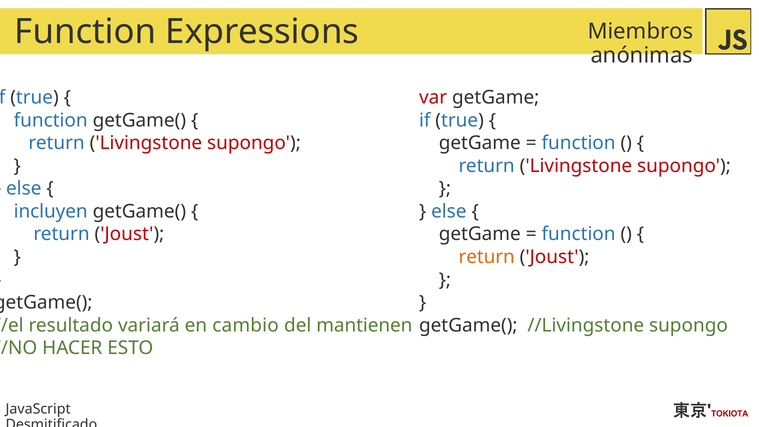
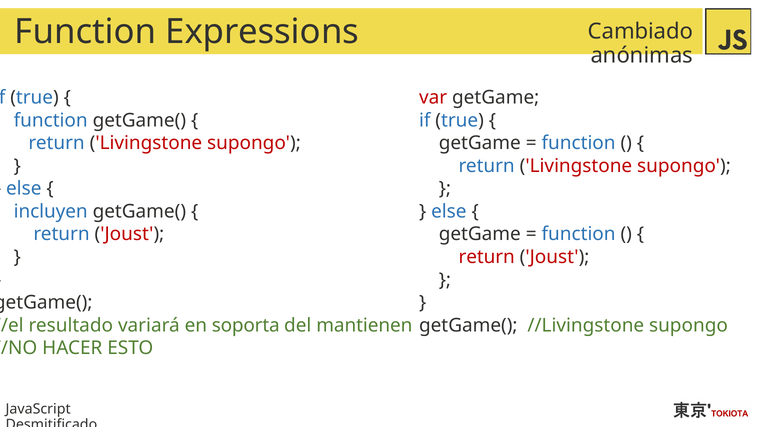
Miembros: Miembros -> Cambiado
return at (487, 257) colour: orange -> red
cambio: cambio -> soporta
